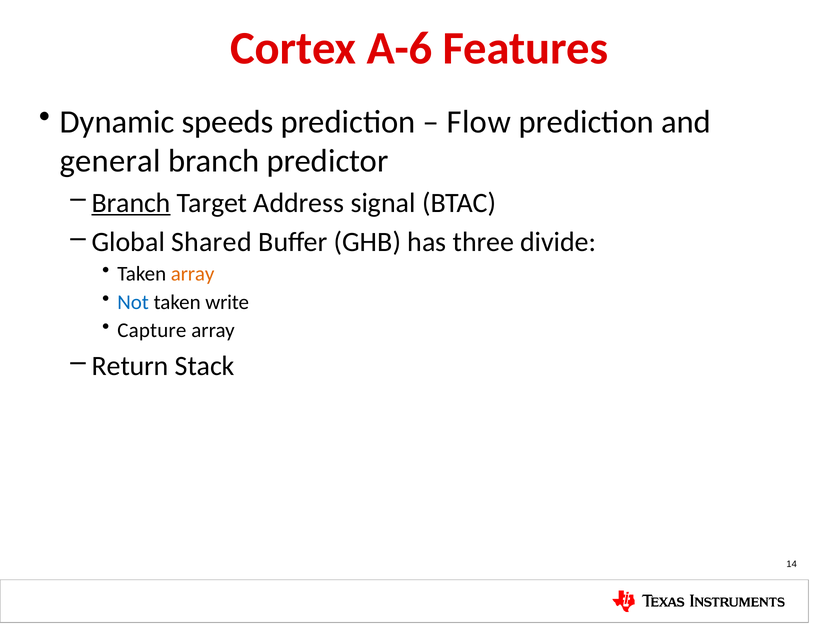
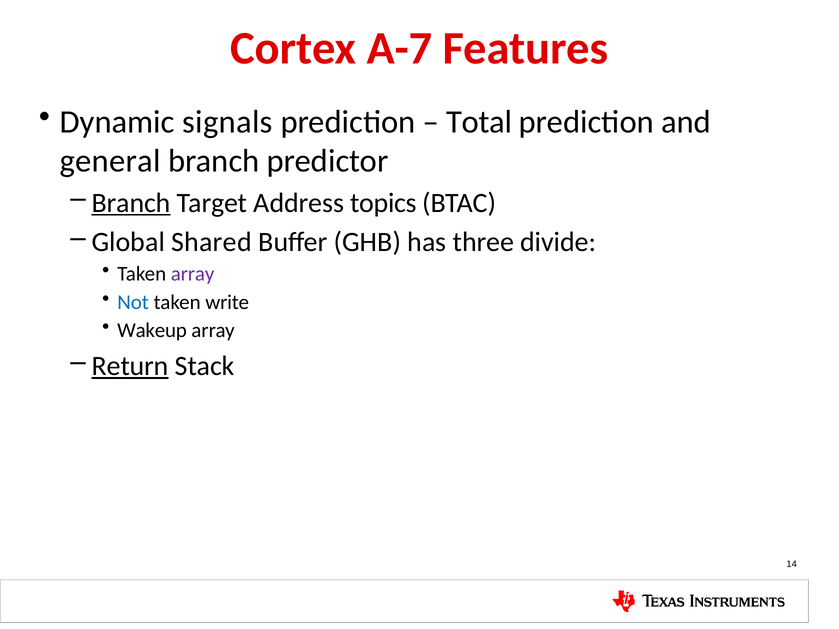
A-6: A-6 -> A-7
speeds: speeds -> signals
Flow: Flow -> Total
signal: signal -> topics
array at (193, 274) colour: orange -> purple
Capture: Capture -> Wakeup
Return underline: none -> present
